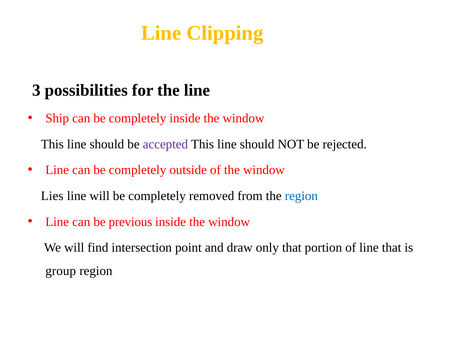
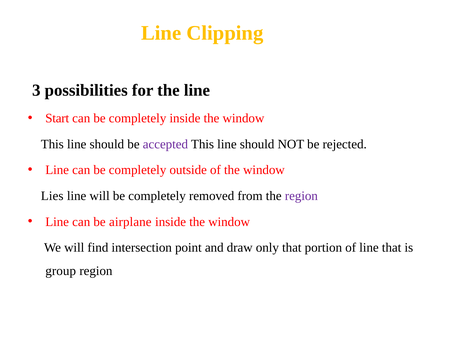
Ship: Ship -> Start
region at (301, 196) colour: blue -> purple
previous: previous -> airplane
